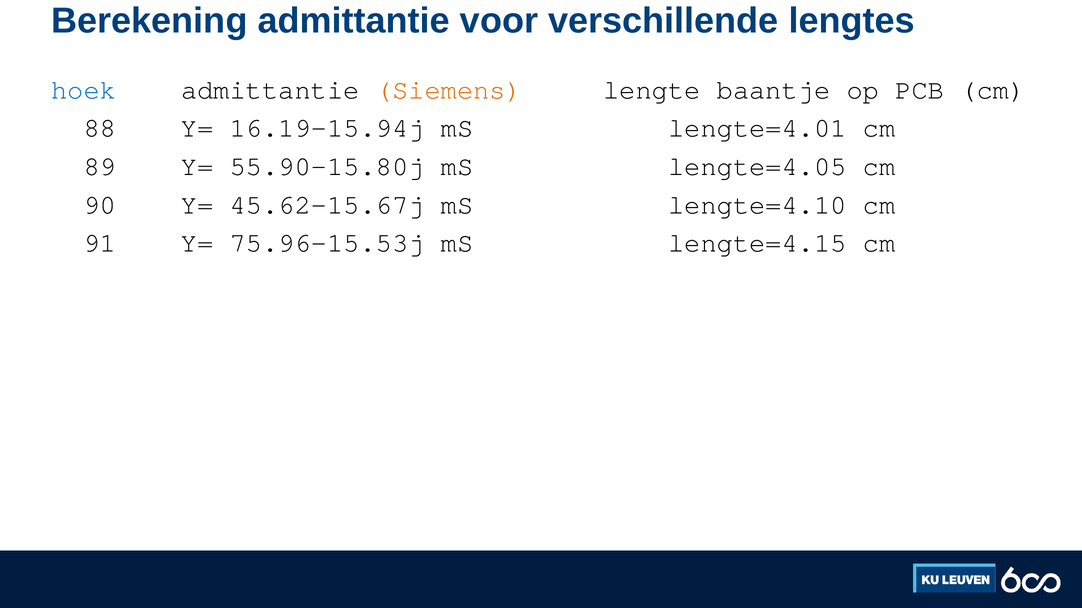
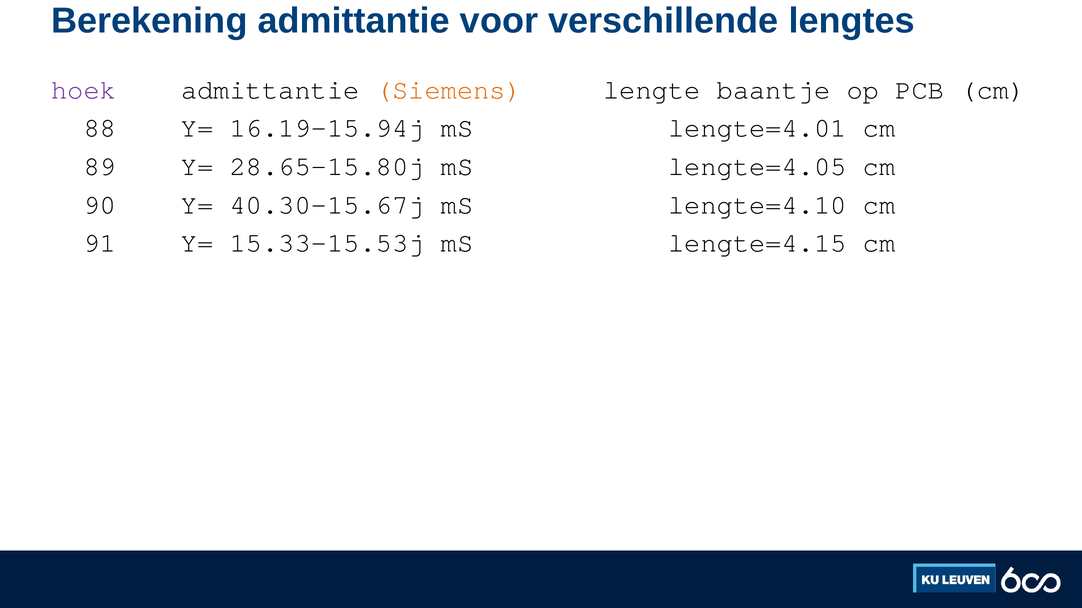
hoek colour: blue -> purple
55.90-15.80j: 55.90-15.80j -> 28.65-15.80j
45.62-15.67j: 45.62-15.67j -> 40.30-15.67j
75.96-15.53j: 75.96-15.53j -> 15.33-15.53j
